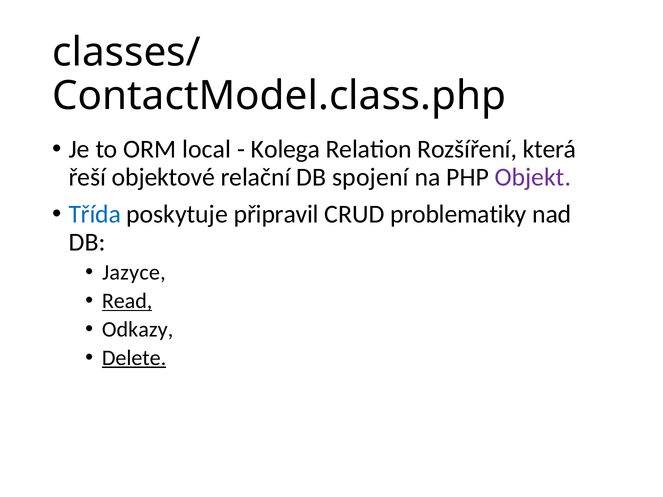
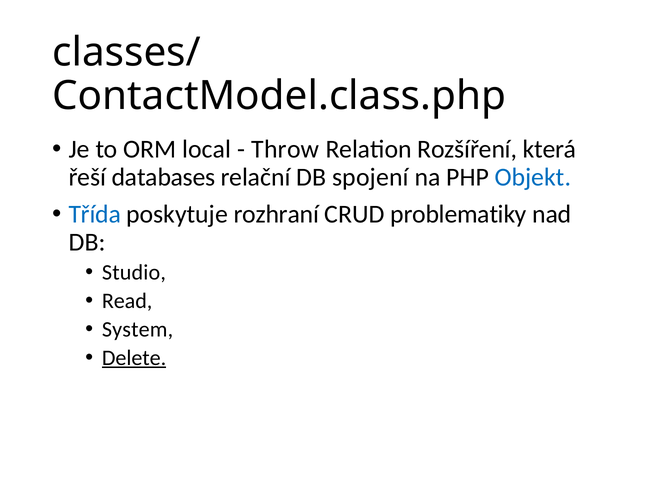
Kolega: Kolega -> Throw
objektové: objektové -> databases
Objekt colour: purple -> blue
připravil: připravil -> rozhraní
Jazyce: Jazyce -> Studio
Read underline: present -> none
Odkazy: Odkazy -> System
